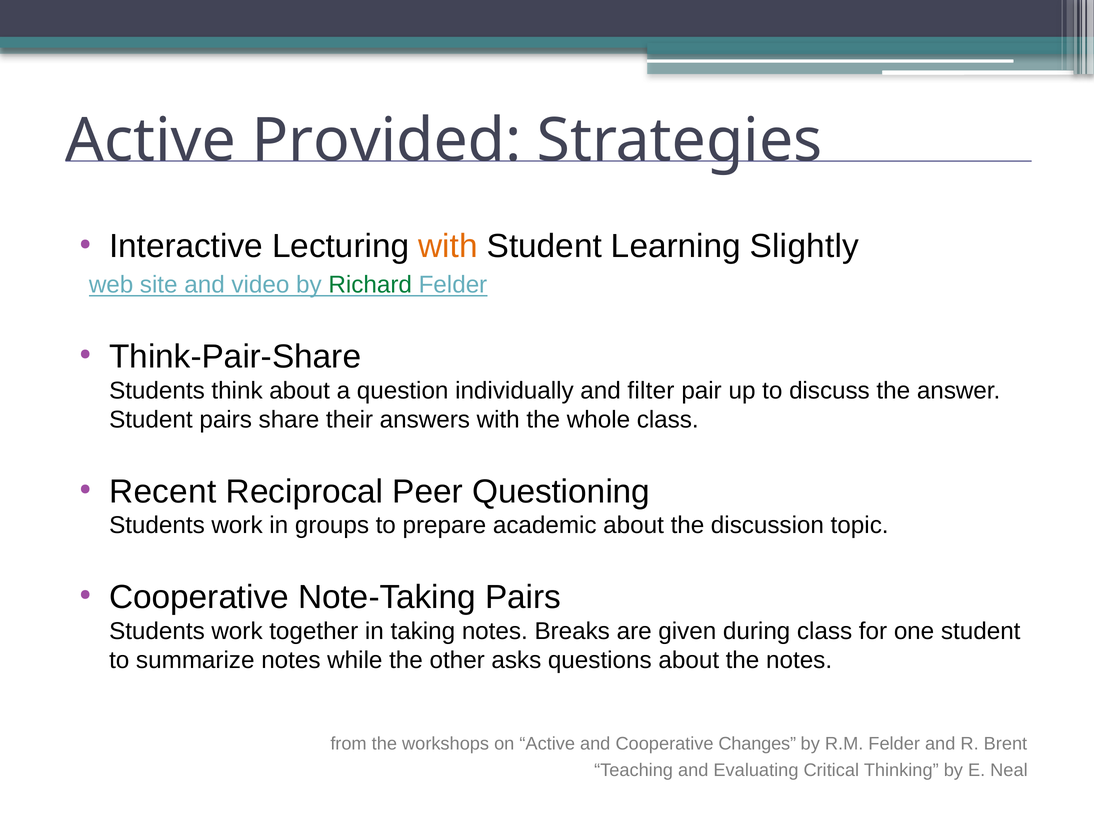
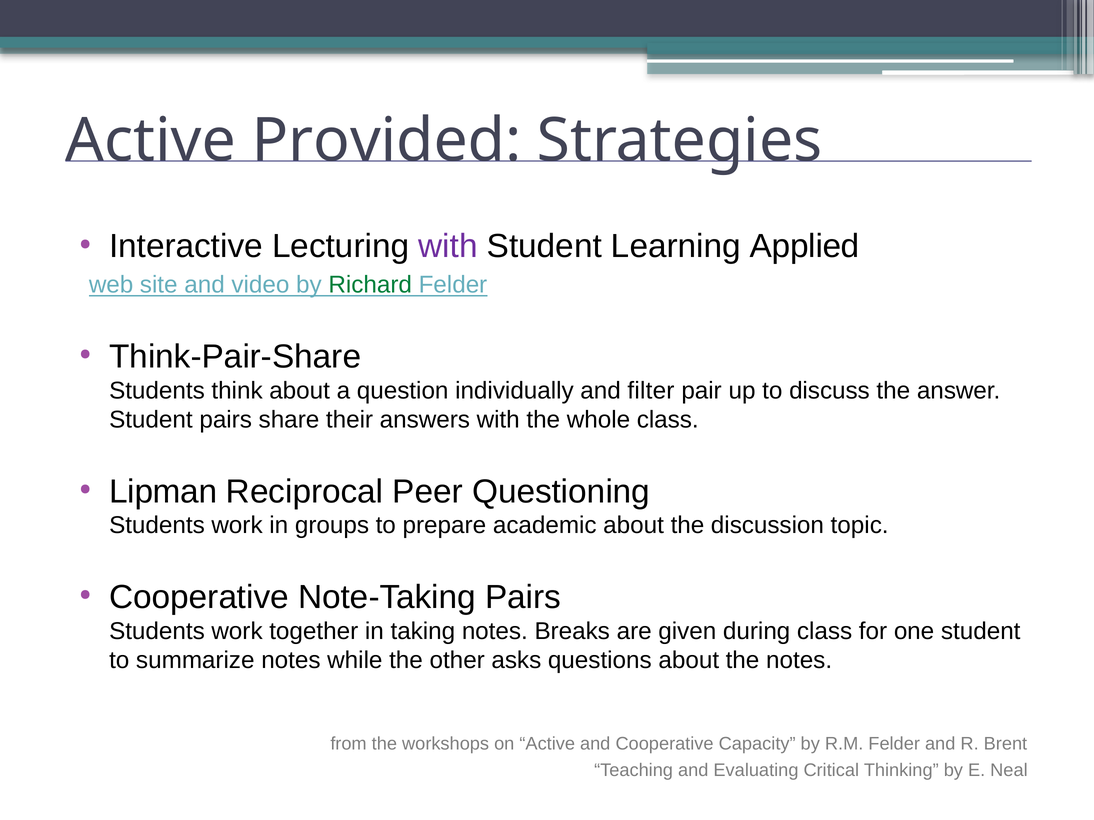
with at (448, 247) colour: orange -> purple
Slightly: Slightly -> Applied
Recent: Recent -> Lipman
Changes: Changes -> Capacity
